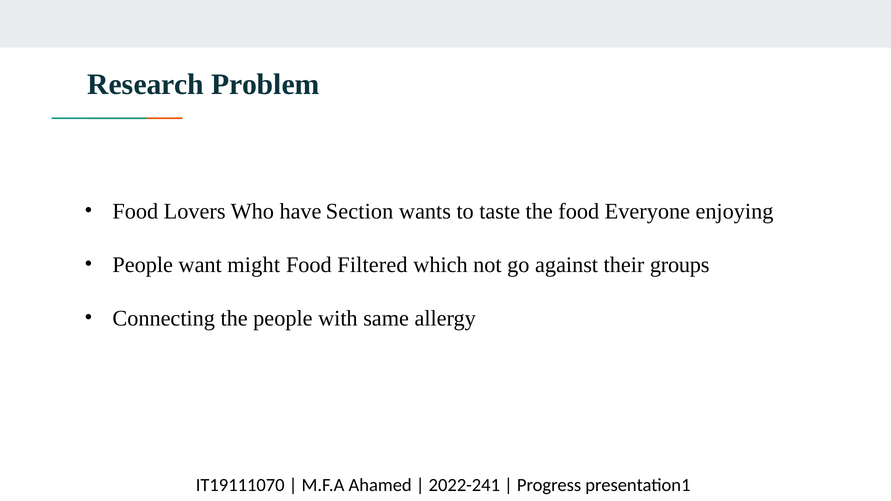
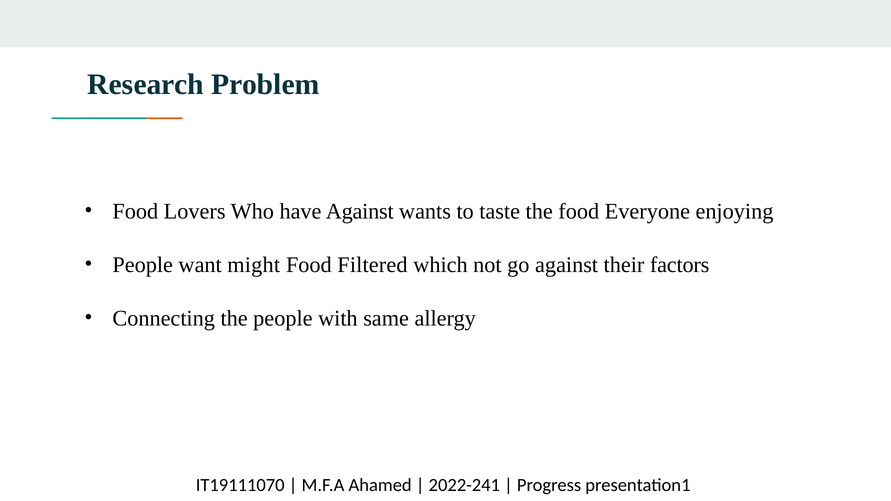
have Section: Section -> Against
groups: groups -> factors
